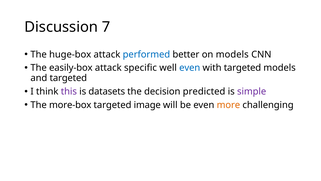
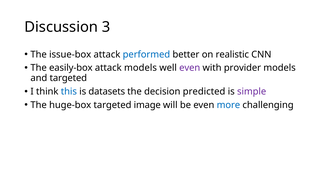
7: 7 -> 3
huge-box: huge-box -> issue-box
on models: models -> realistic
attack specific: specific -> models
even at (190, 68) colour: blue -> purple
with targeted: targeted -> provider
this colour: purple -> blue
more-box: more-box -> huge-box
more colour: orange -> blue
